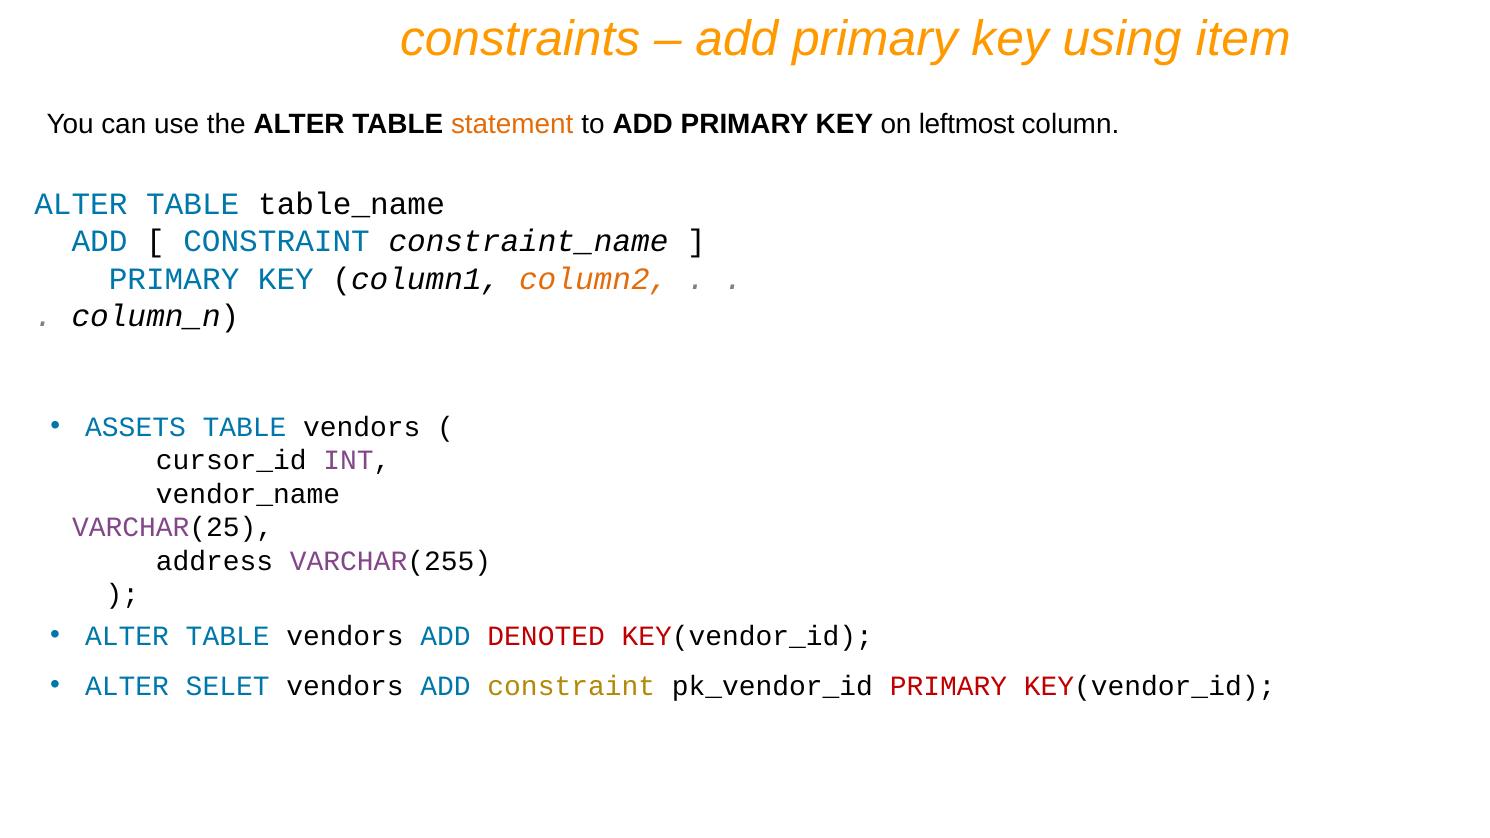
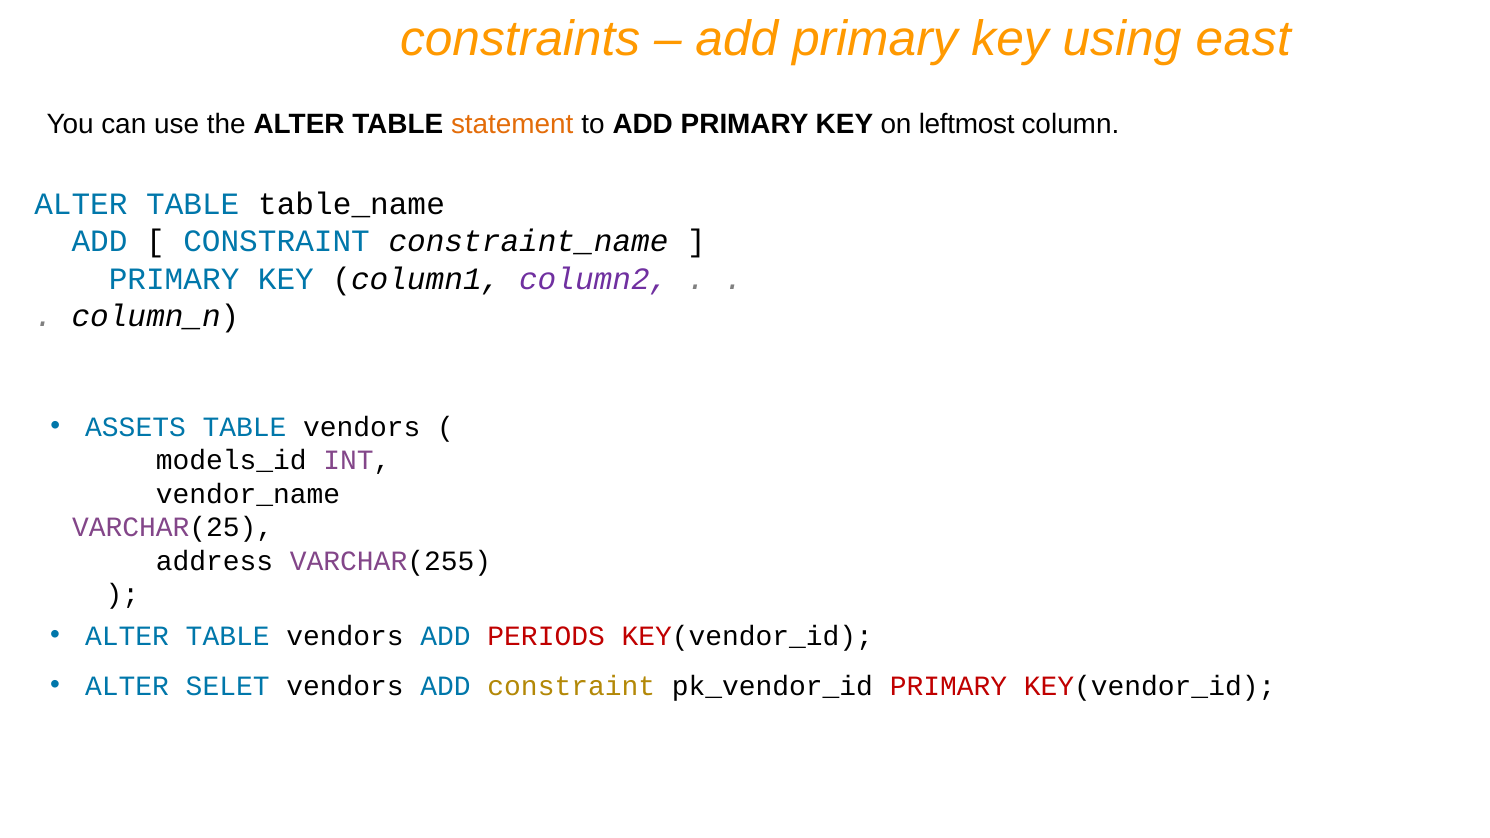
item: item -> east
column2 colour: orange -> purple
cursor_id: cursor_id -> models_id
DENOTED: DENOTED -> PERIODS
